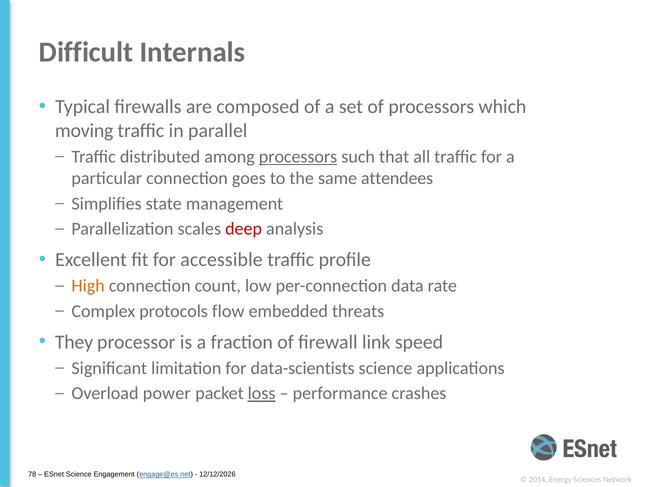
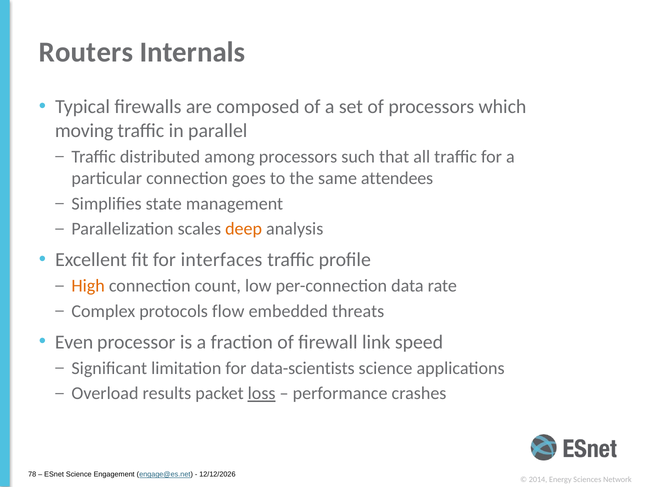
Difficult: Difficult -> Routers
processors at (298, 157) underline: present -> none
deep colour: red -> orange
accessible: accessible -> interfaces
They: They -> Even
power: power -> results
